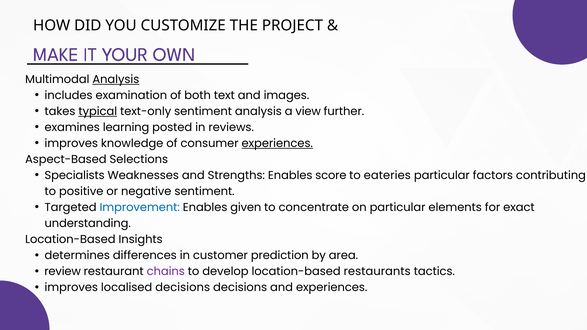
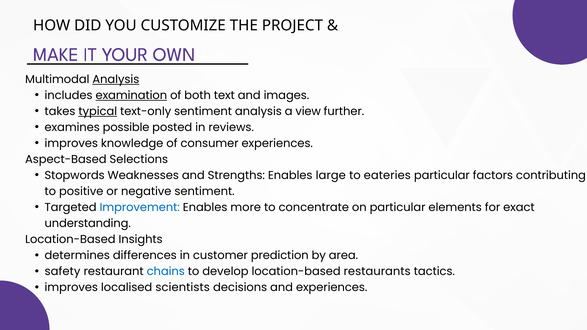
examination underline: none -> present
learning: learning -> possible
experiences at (277, 144) underline: present -> none
Specialists: Specialists -> Stopwords
score: score -> large
given: given -> more
review: review -> safety
chains colour: purple -> blue
localised decisions: decisions -> scientists
